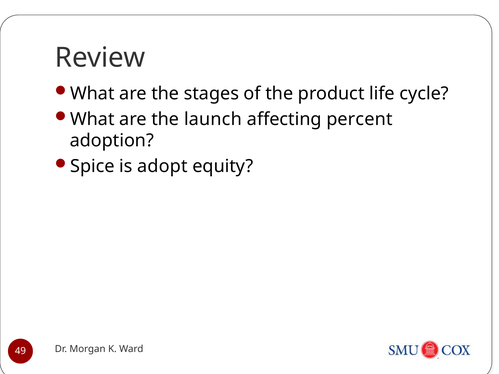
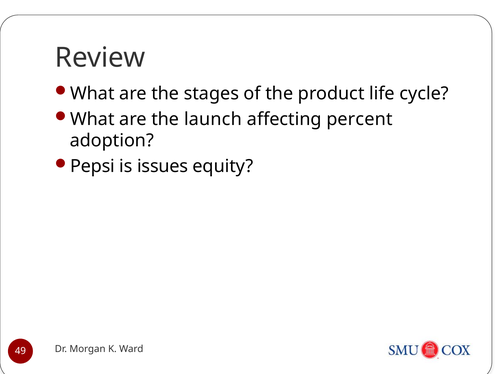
Spice: Spice -> Pepsi
adopt: adopt -> issues
